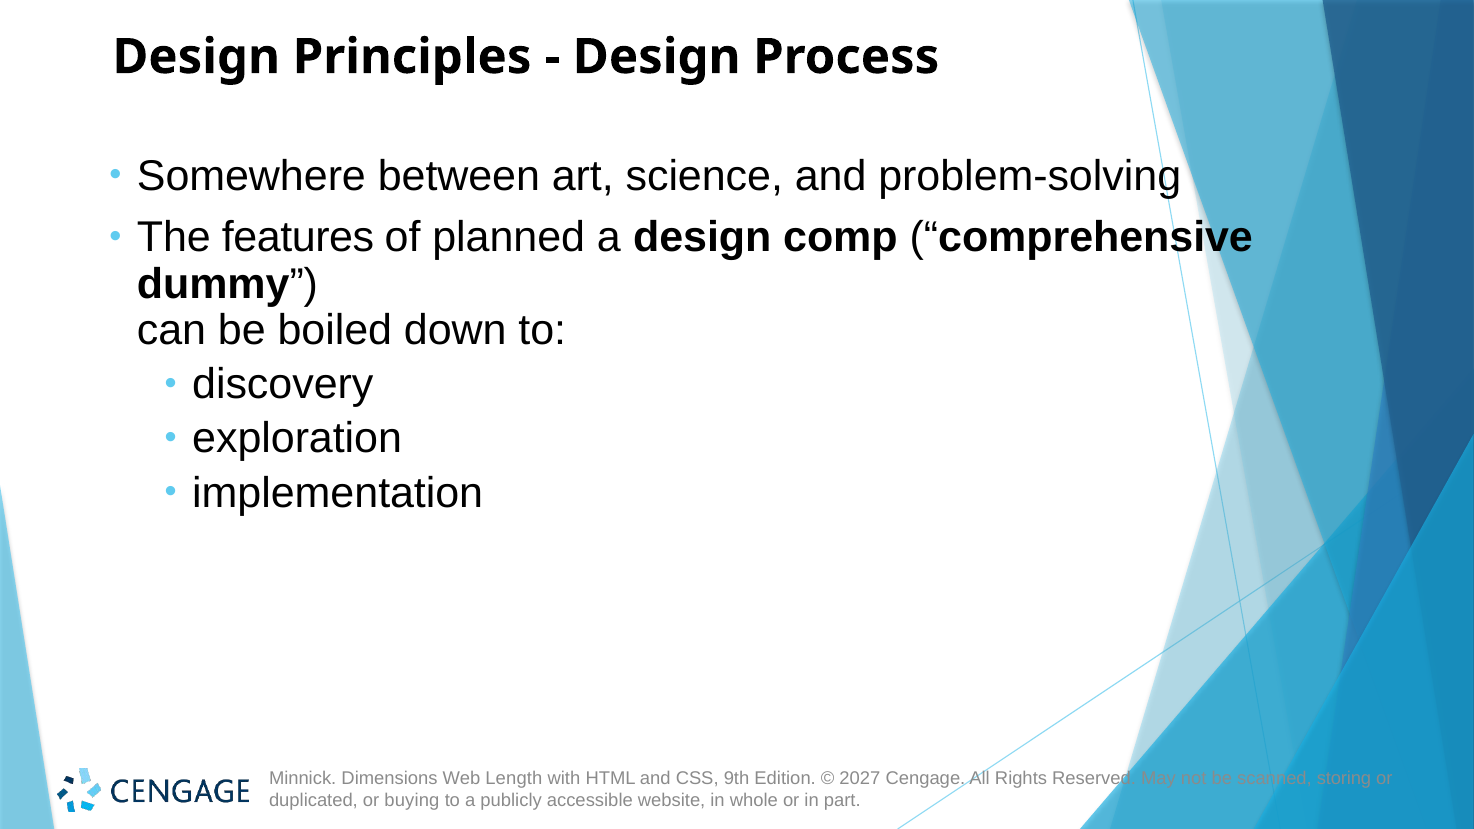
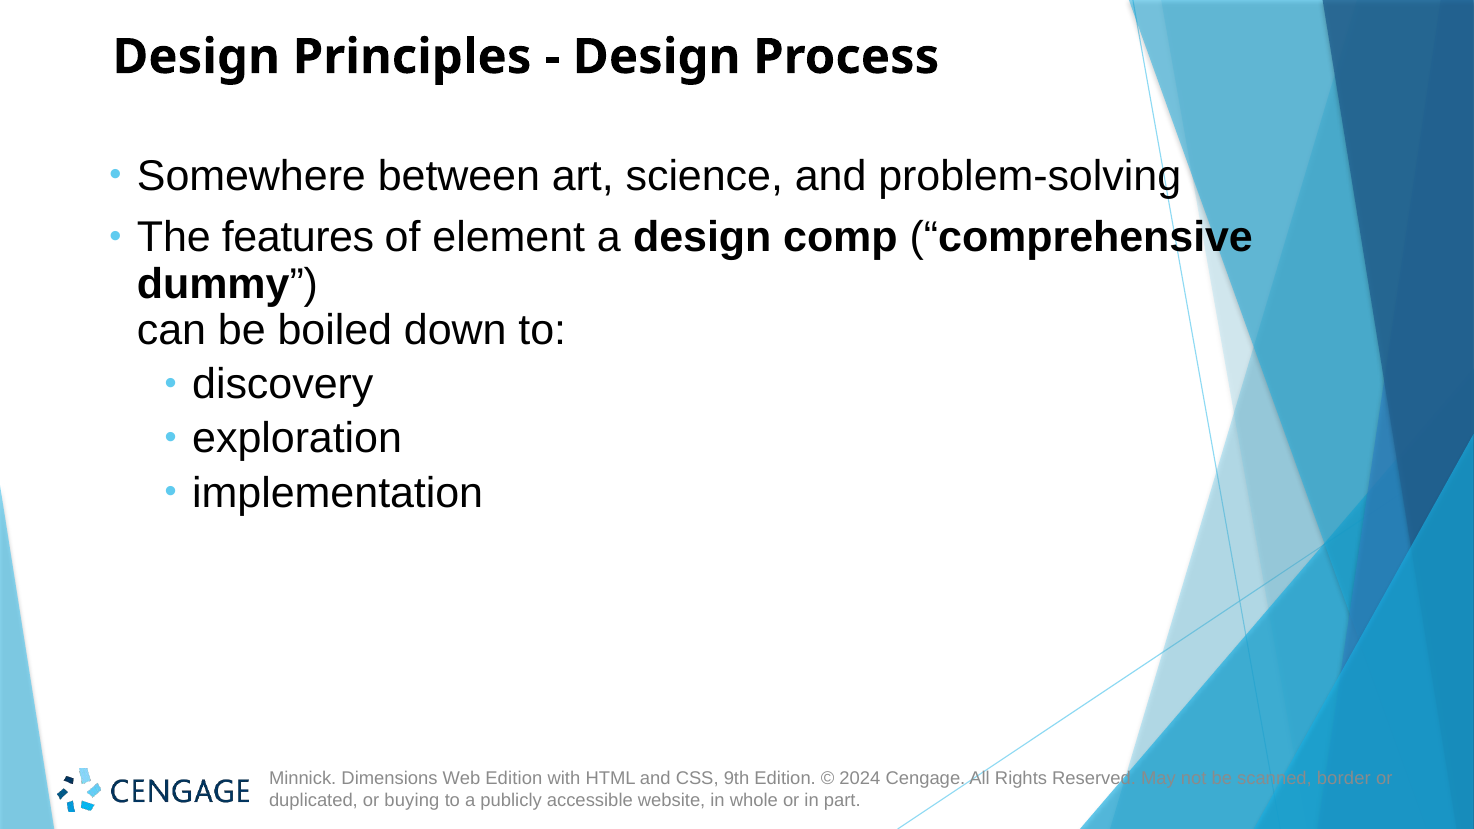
planned: planned -> element
Web Length: Length -> Edition
2027: 2027 -> 2024
storing: storing -> border
